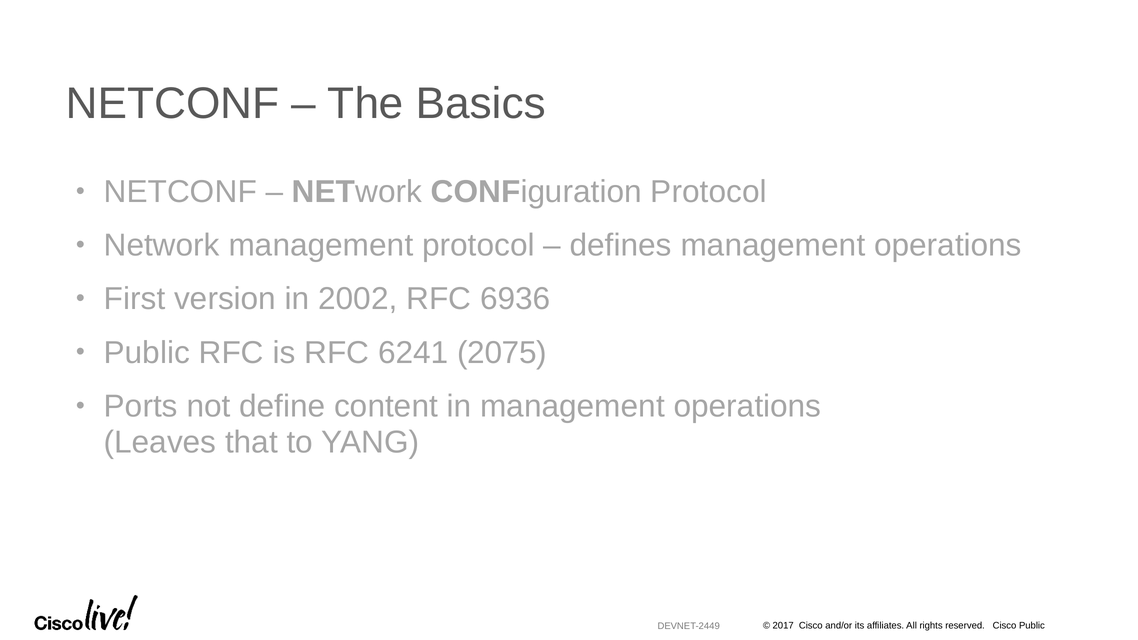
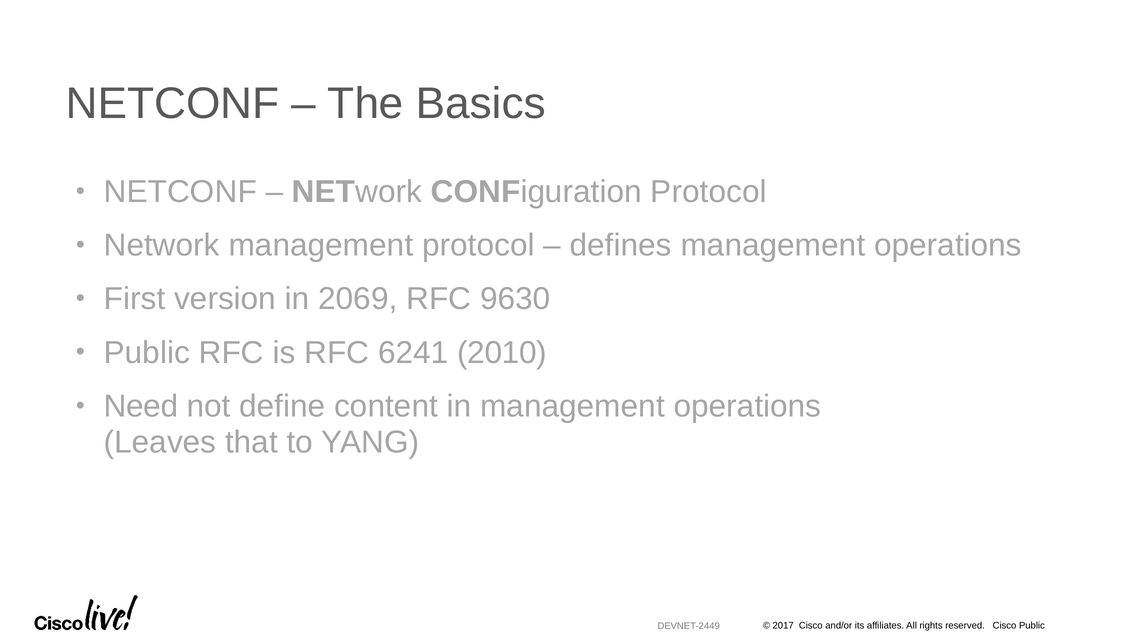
2002: 2002 -> 2069
6936: 6936 -> 9630
2075: 2075 -> 2010
Ports: Ports -> Need
